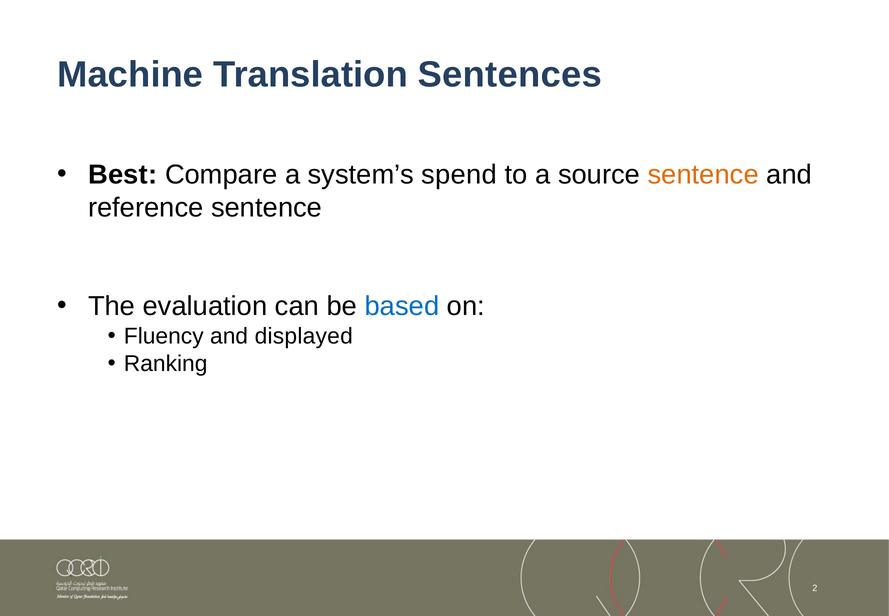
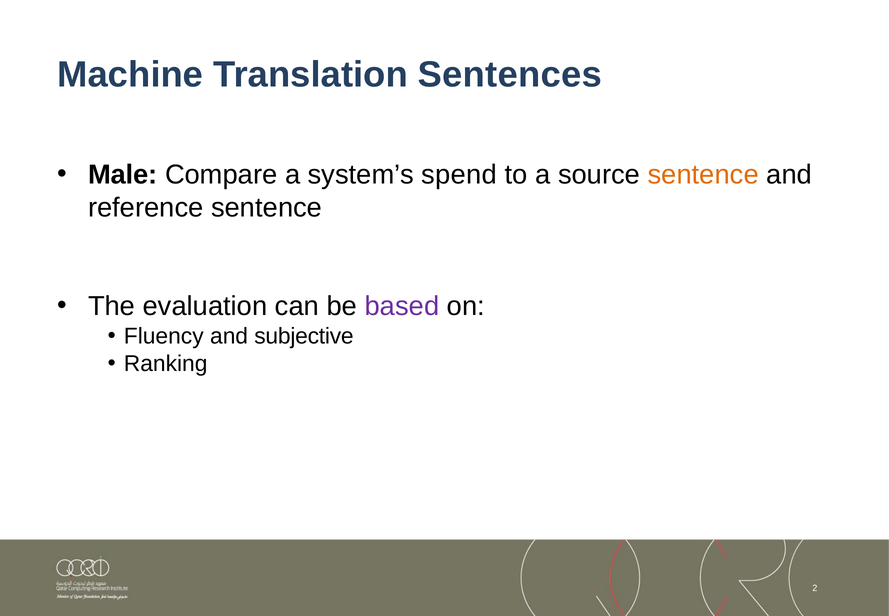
Best: Best -> Male
based colour: blue -> purple
displayed: displayed -> subjective
